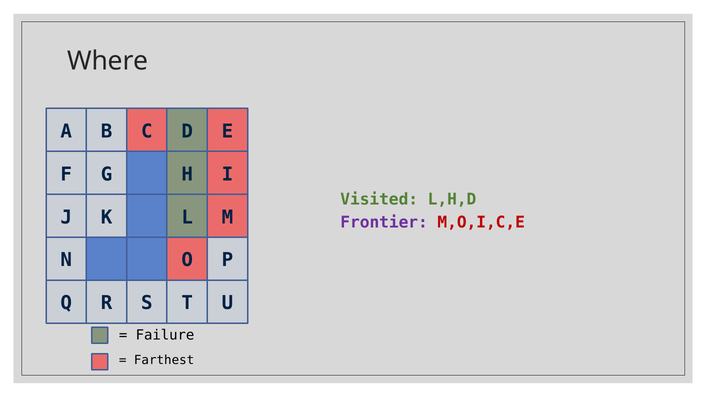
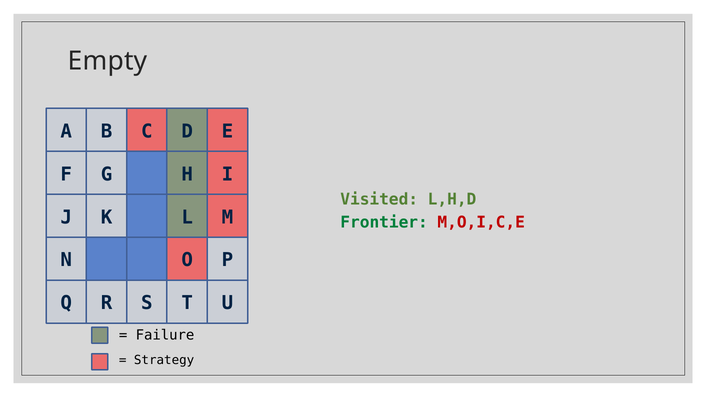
Where: Where -> Empty
Frontier colour: purple -> green
Farthest: Farthest -> Strategy
